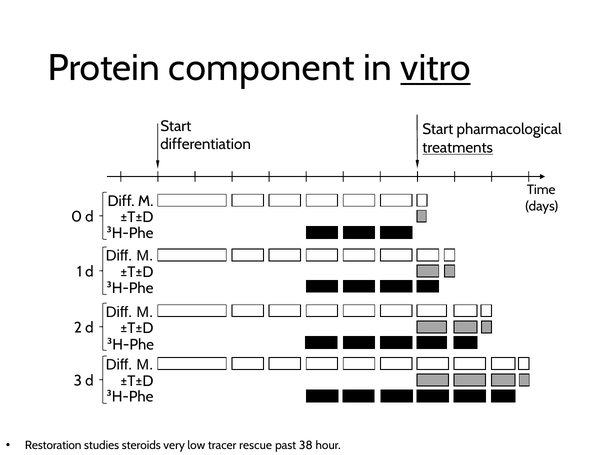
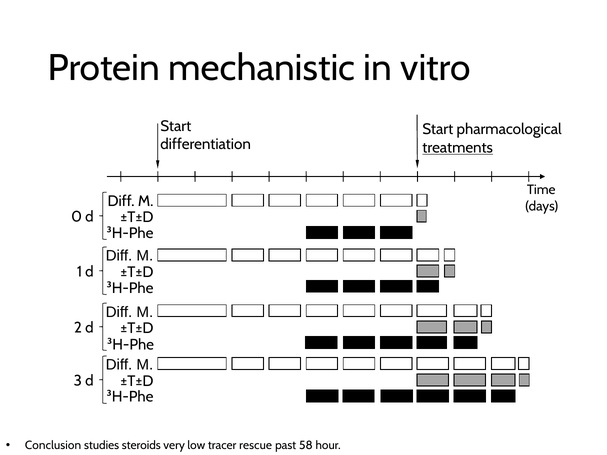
component: component -> mechanistic
vitro underline: present -> none
Restoration: Restoration -> Conclusion
38: 38 -> 58
